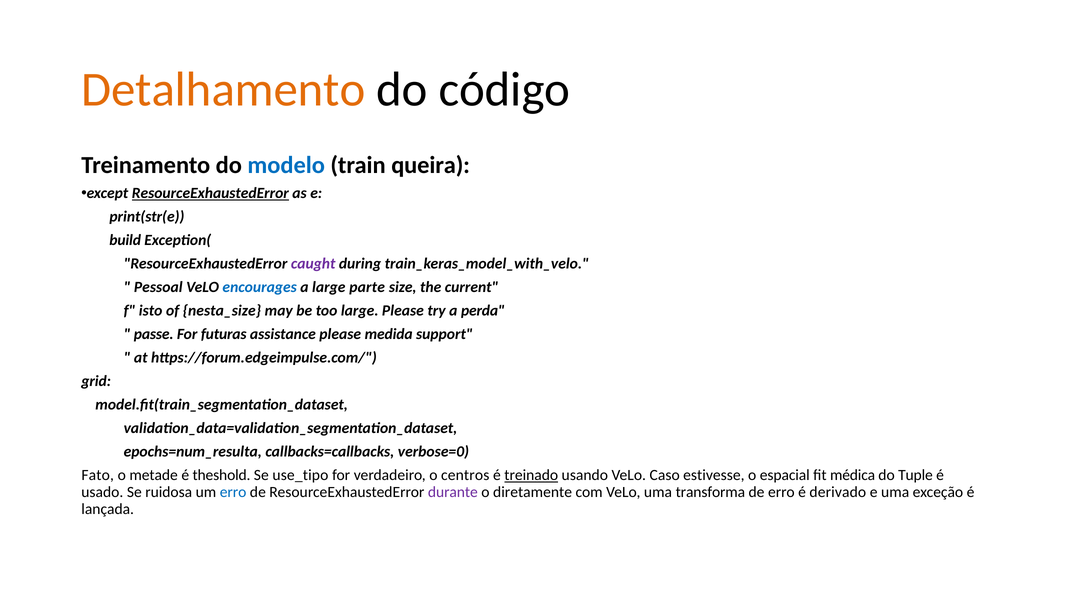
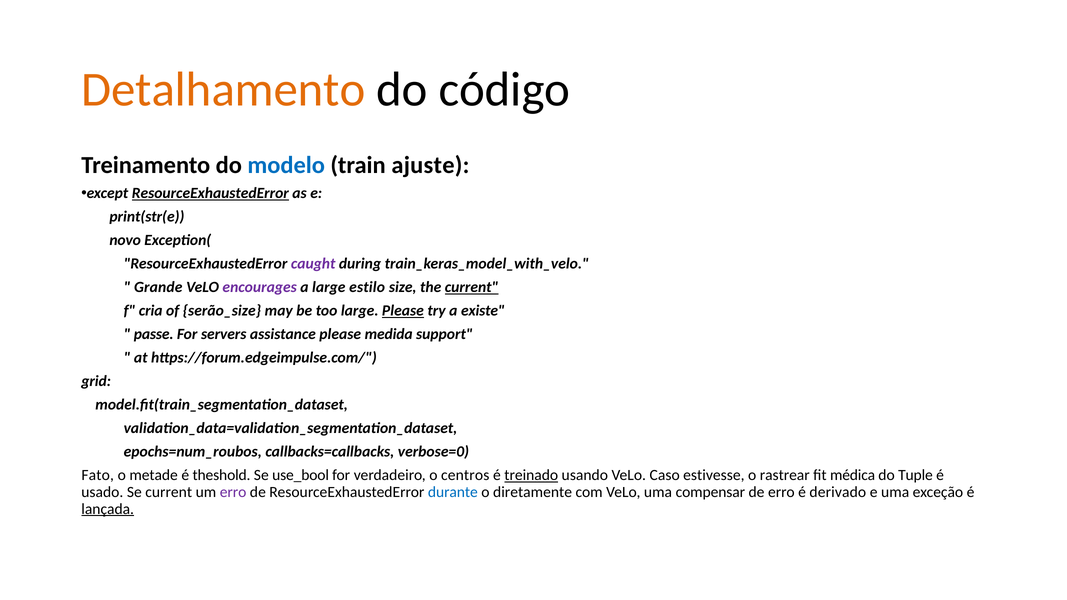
queira: queira -> ajuste
build: build -> novo
Pessoal: Pessoal -> Grande
encourages colour: blue -> purple
parte: parte -> estilo
current at (472, 287) underline: none -> present
isto: isto -> cria
nesta_size: nesta_size -> serão_size
Please at (403, 311) underline: none -> present
perda: perda -> existe
futuras: futuras -> servers
epochs=num_resulta: epochs=num_resulta -> epochs=num_roubos
use_tipo: use_tipo -> use_bool
espacial: espacial -> rastrear
Se ruidosa: ruidosa -> current
erro at (233, 492) colour: blue -> purple
durante colour: purple -> blue
transforma: transforma -> compensar
lançada underline: none -> present
